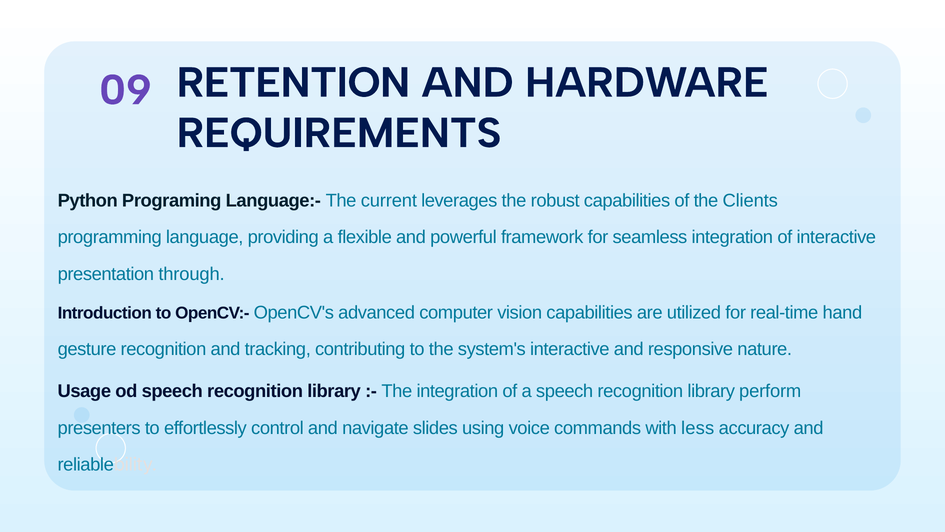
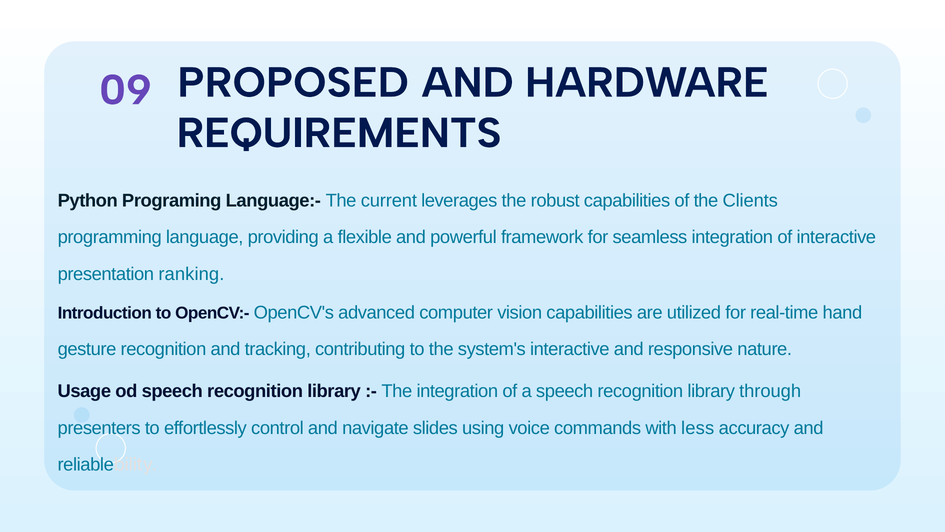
RETENTION: RETENTION -> PROPOSED
through: through -> ranking
perform: perform -> through
